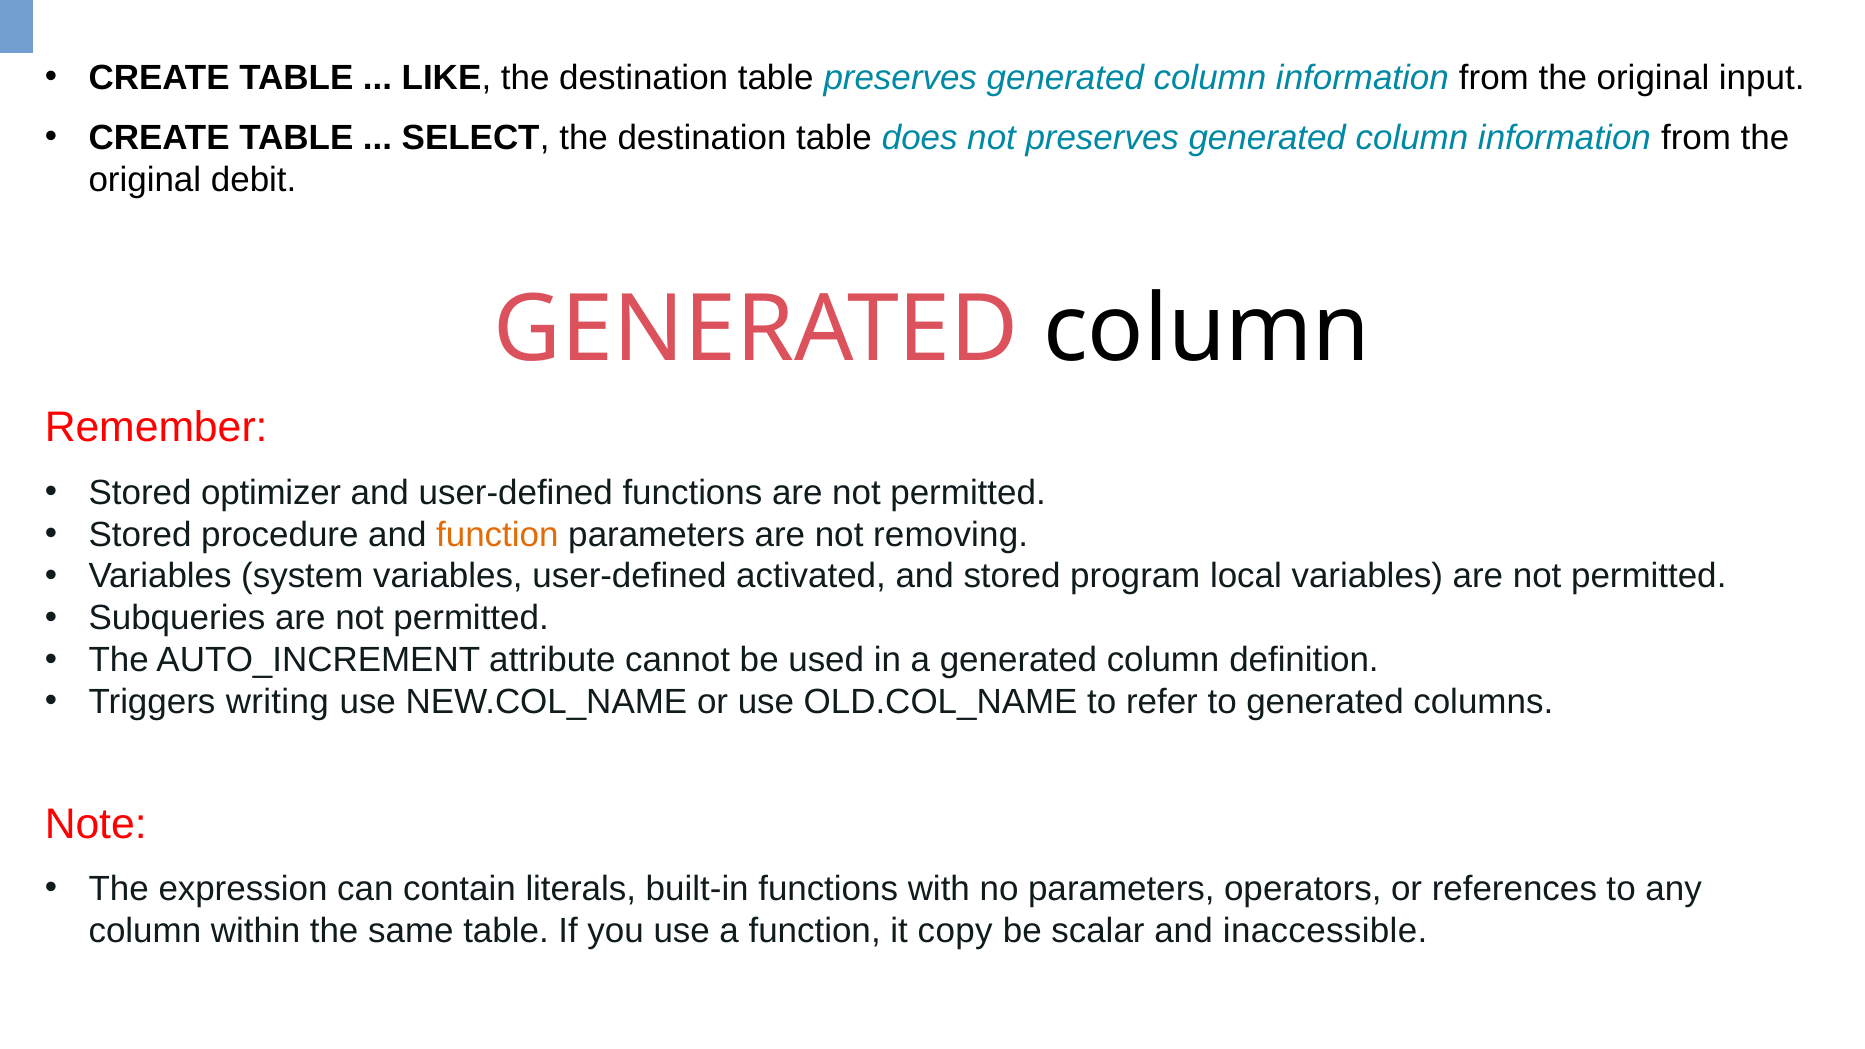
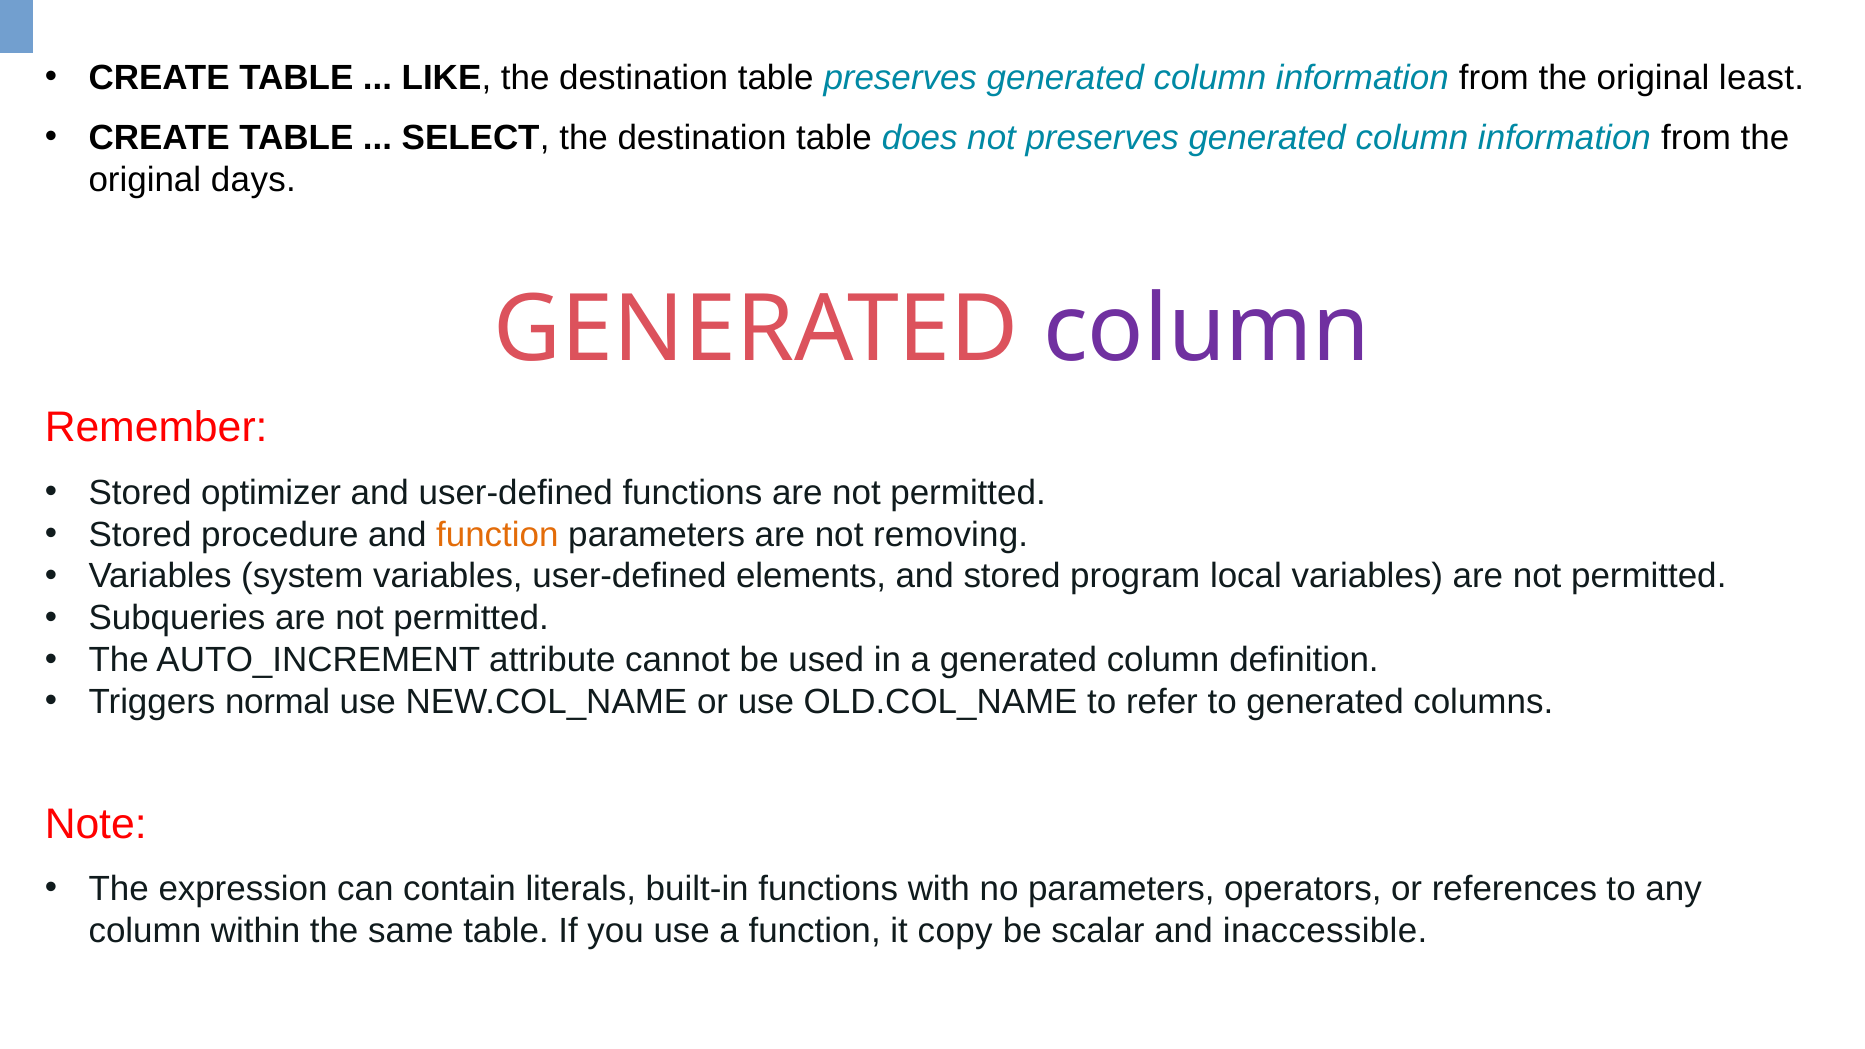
input: input -> least
debit: debit -> days
column at (1207, 329) colour: black -> purple
activated: activated -> elements
writing: writing -> normal
